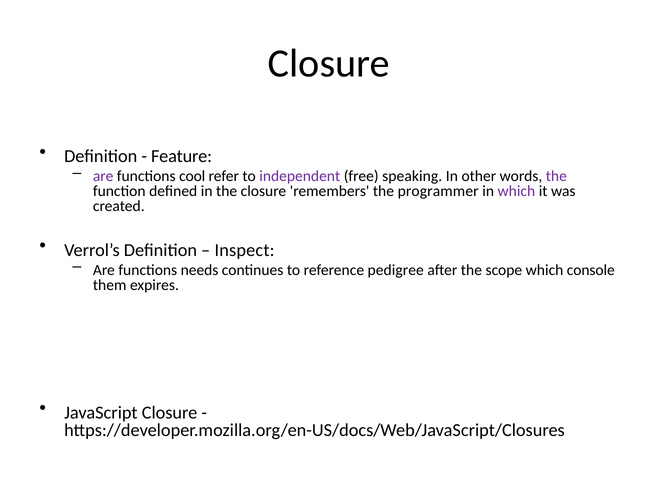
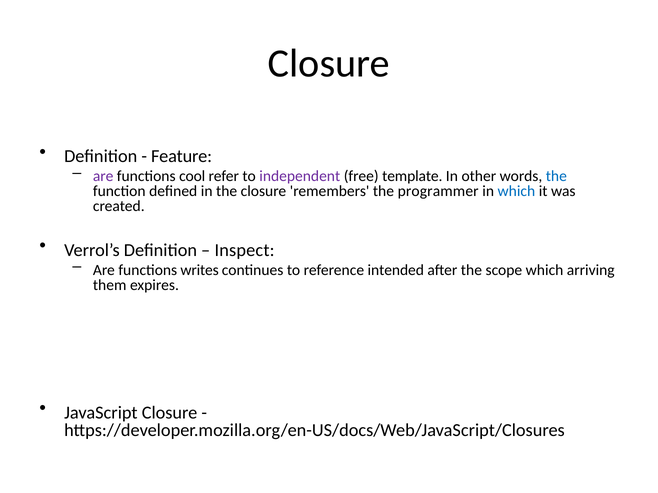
speaking: speaking -> template
the at (556, 176) colour: purple -> blue
which at (516, 191) colour: purple -> blue
needs: needs -> writes
pedigree: pedigree -> intended
console: console -> arriving
